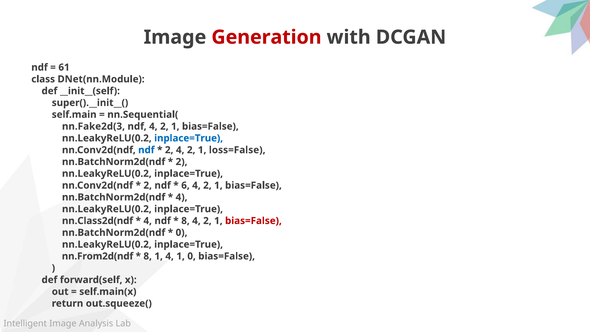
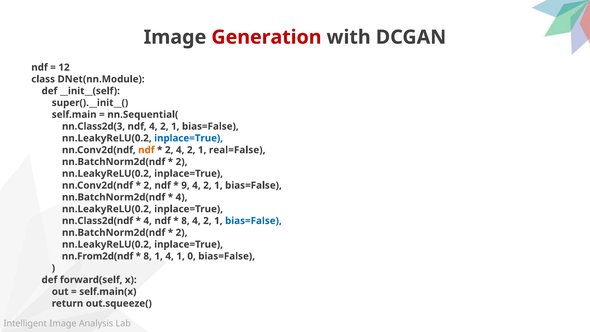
61: 61 -> 12
nn.Fake2d(3: nn.Fake2d(3 -> nn.Class2d(3
ndf at (146, 150) colour: blue -> orange
loss=False: loss=False -> real=False
6: 6 -> 9
bias=False at (253, 221) colour: red -> blue
0 at (182, 233): 0 -> 2
